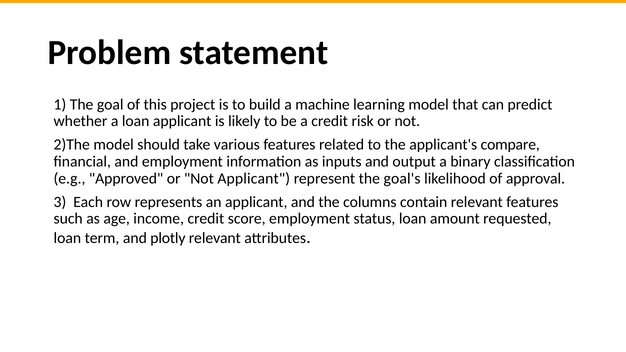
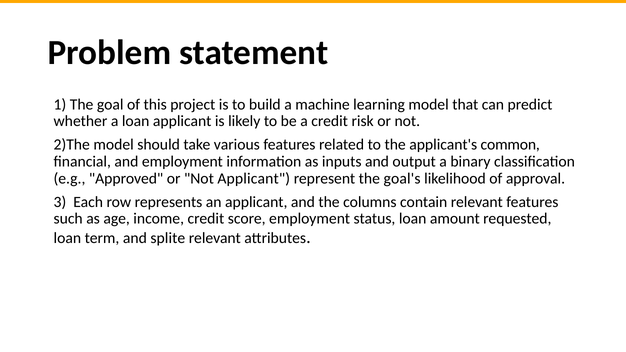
compare: compare -> common
plotly: plotly -> splite
